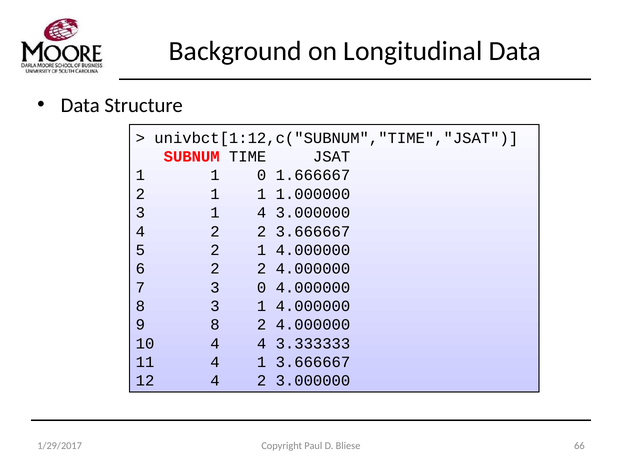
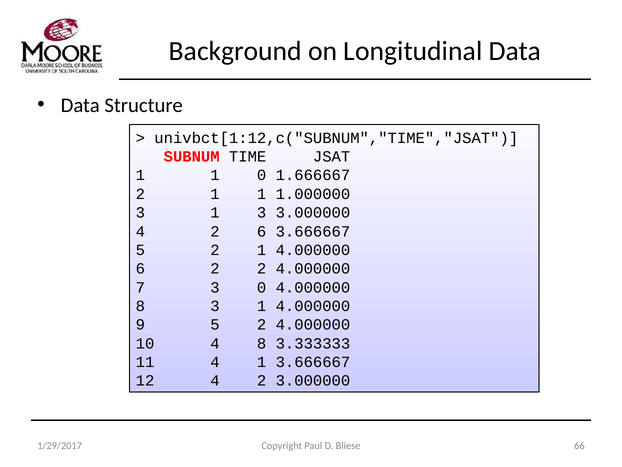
1 4: 4 -> 3
4 2 2: 2 -> 6
9 8: 8 -> 5
4 4: 4 -> 8
